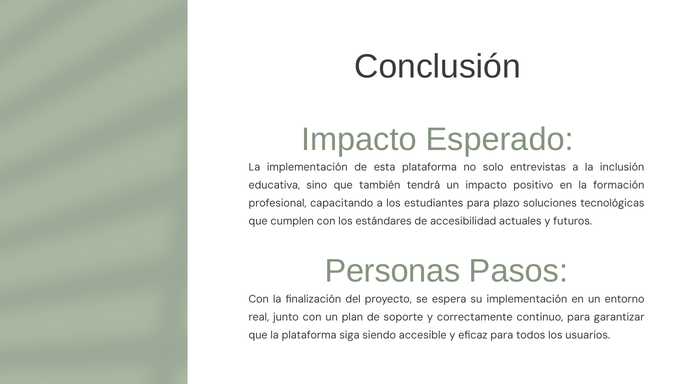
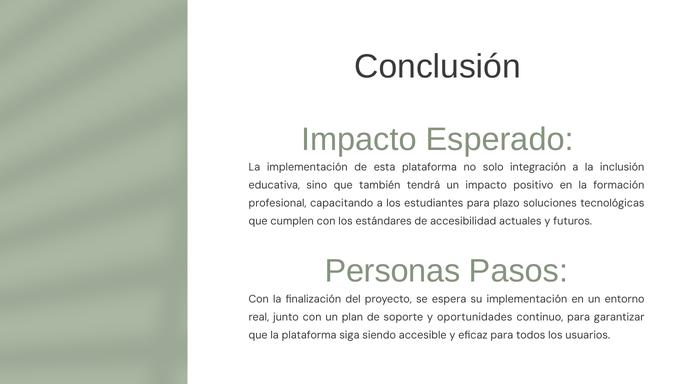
entrevistas: entrevistas -> integración
correctamente: correctamente -> oportunidades
